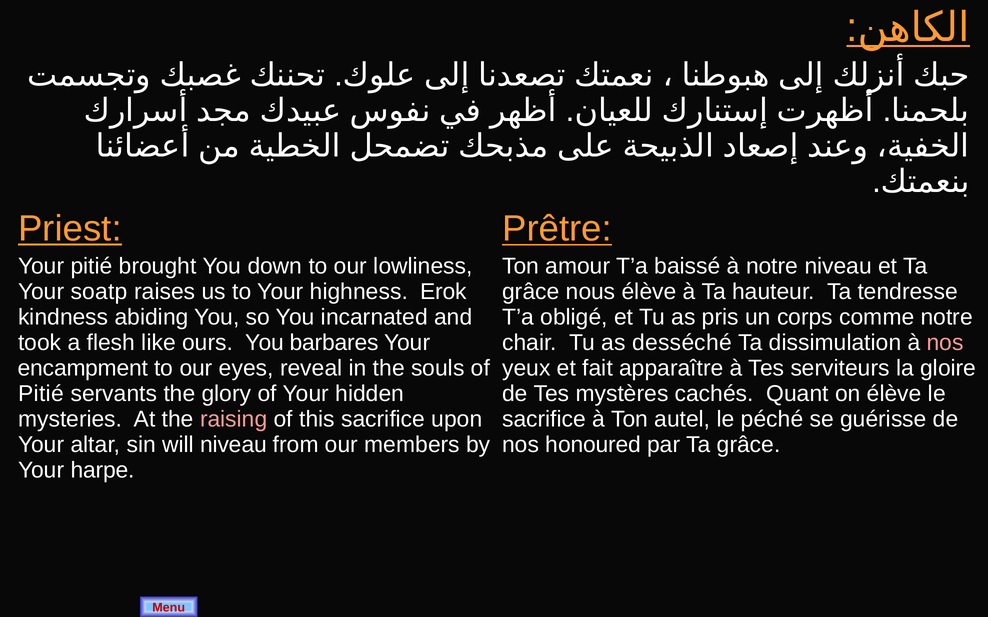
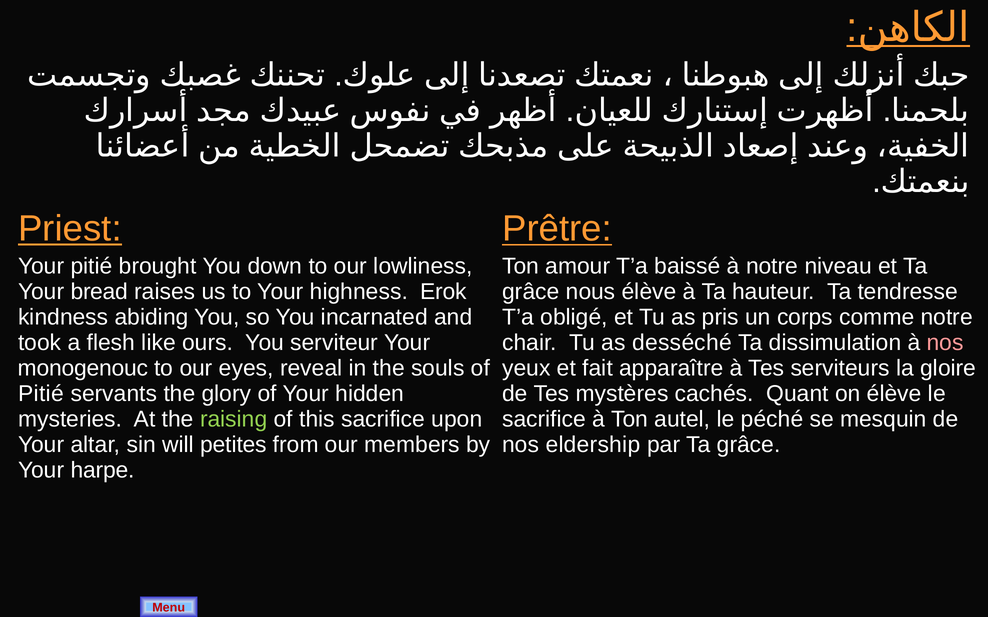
soatp: soatp -> bread
barbares: barbares -> serviteur
encampment: encampment -> monogenouc
raising colour: pink -> light green
guérisse: guérisse -> mesquin
will niveau: niveau -> petites
honoured: honoured -> eldership
